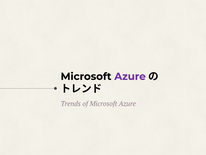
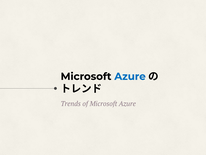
Azure at (130, 76) colour: purple -> blue
